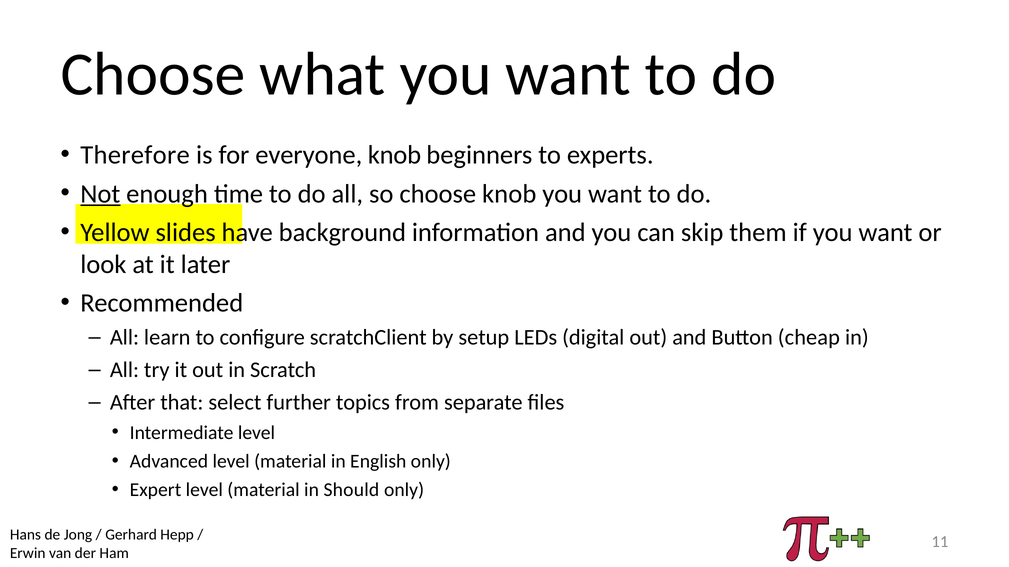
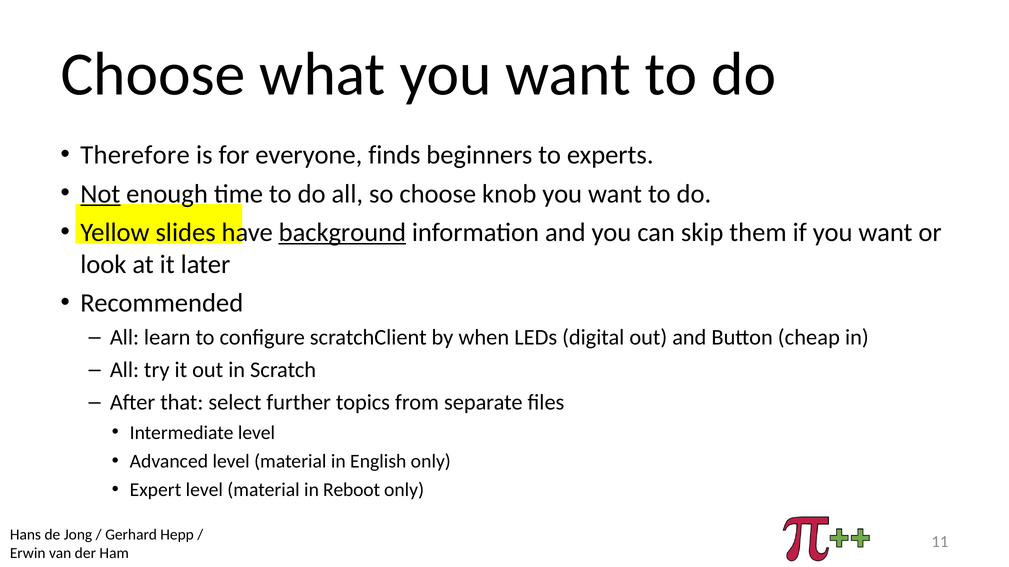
everyone knob: knob -> finds
background underline: none -> present
setup: setup -> when
Should: Should -> Reboot
